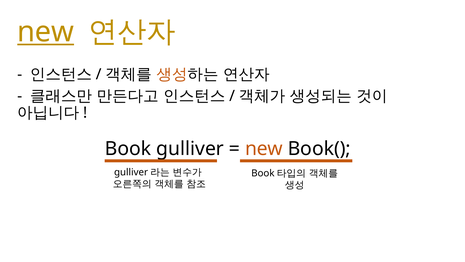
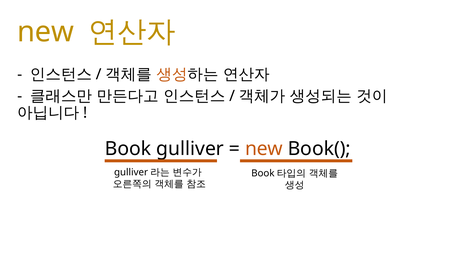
new at (46, 32) underline: present -> none
